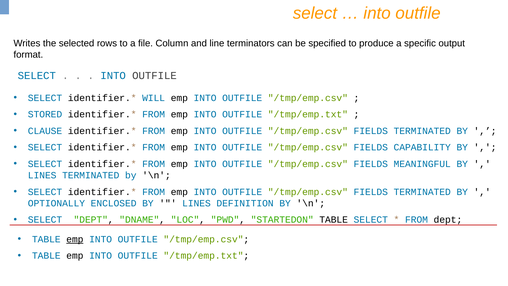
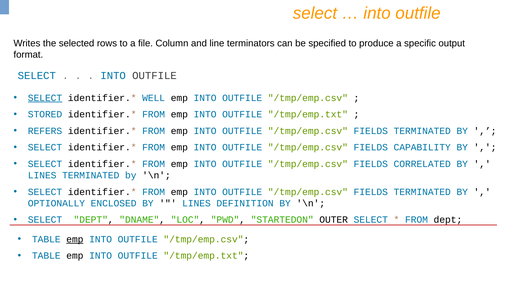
SELECT at (45, 98) underline: none -> present
WILL: WILL -> WELL
CLAUSE: CLAUSE -> REFERS
MEANINGFUL: MEANINGFUL -> CORRELATED
STARTEDON TABLE: TABLE -> OUTER
